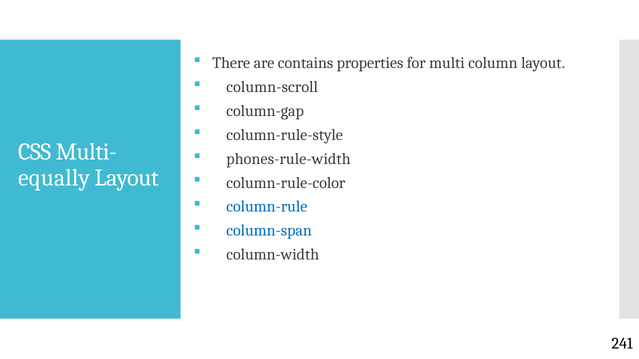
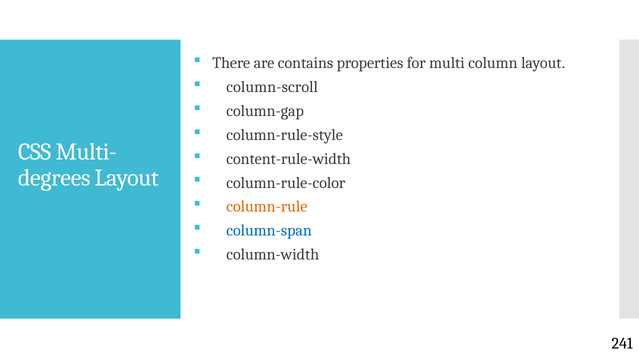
phones-rule-width: phones-rule-width -> content-rule-width
equally: equally -> degrees
column-rule colour: blue -> orange
